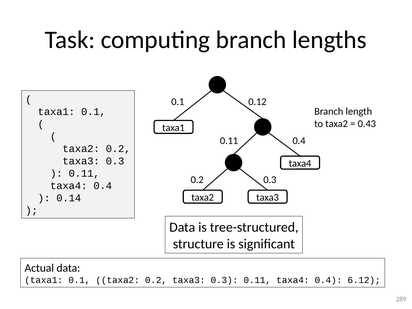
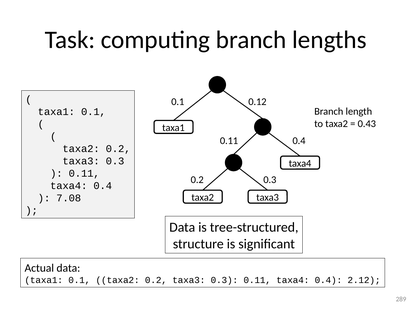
0.14: 0.14 -> 7.08
6.12: 6.12 -> 2.12
